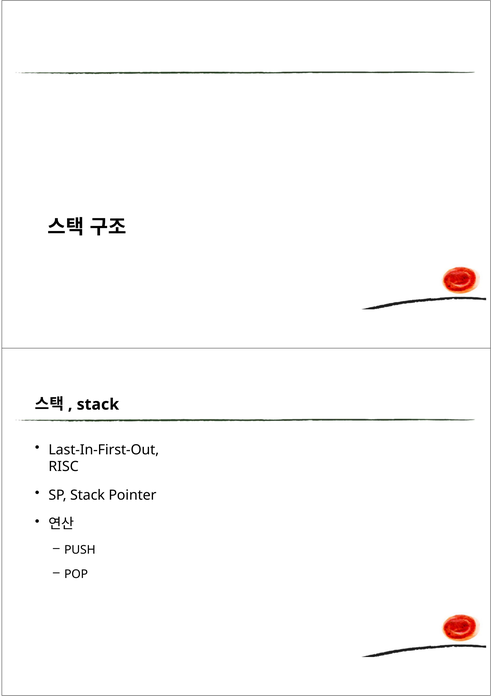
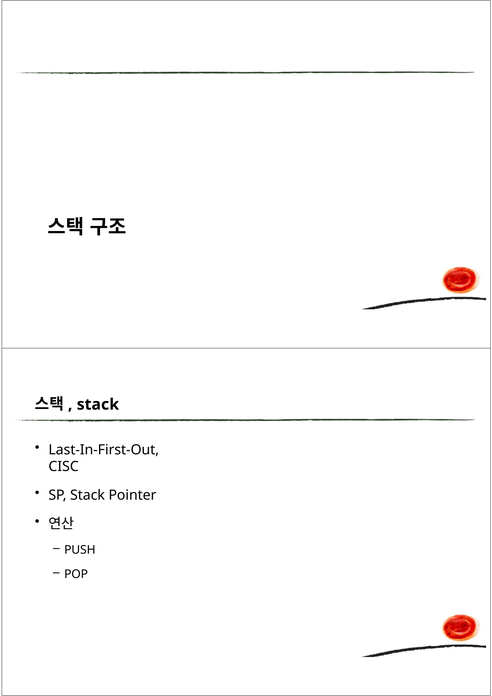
RISC: RISC -> CISC
